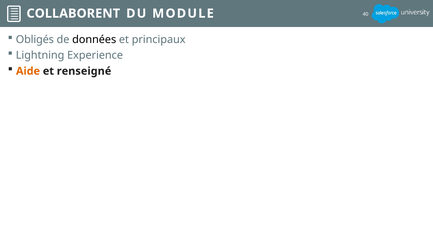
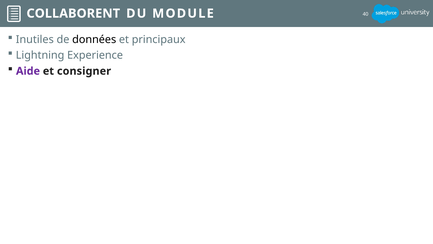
Obligés: Obligés -> Inutiles
Aide colour: orange -> purple
renseigné: renseigné -> consigner
